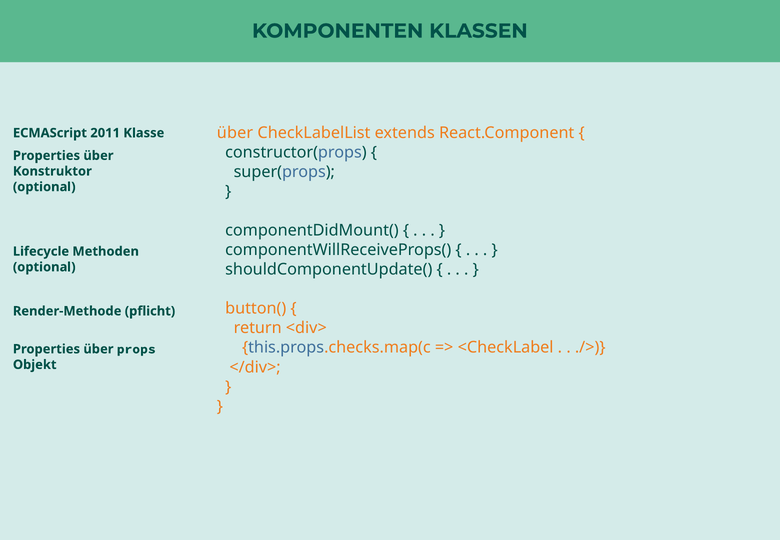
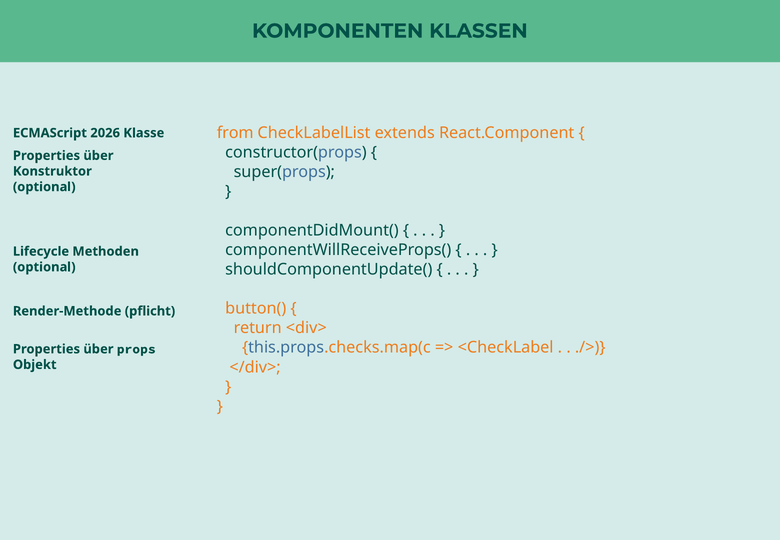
über at (235, 133): über -> from
2011: 2011 -> 2026
